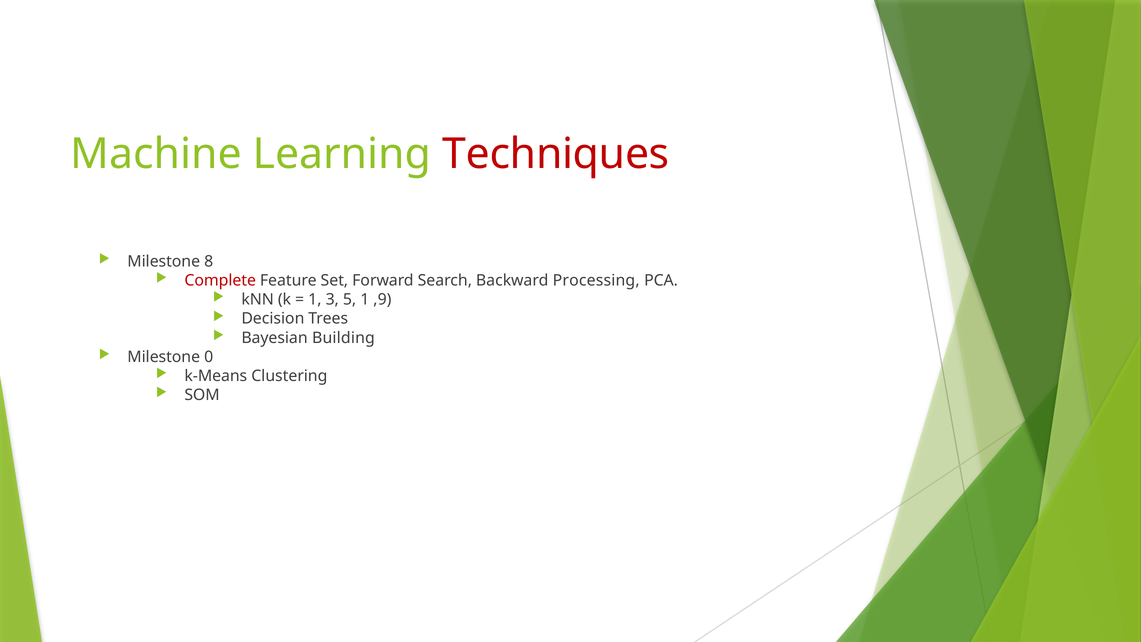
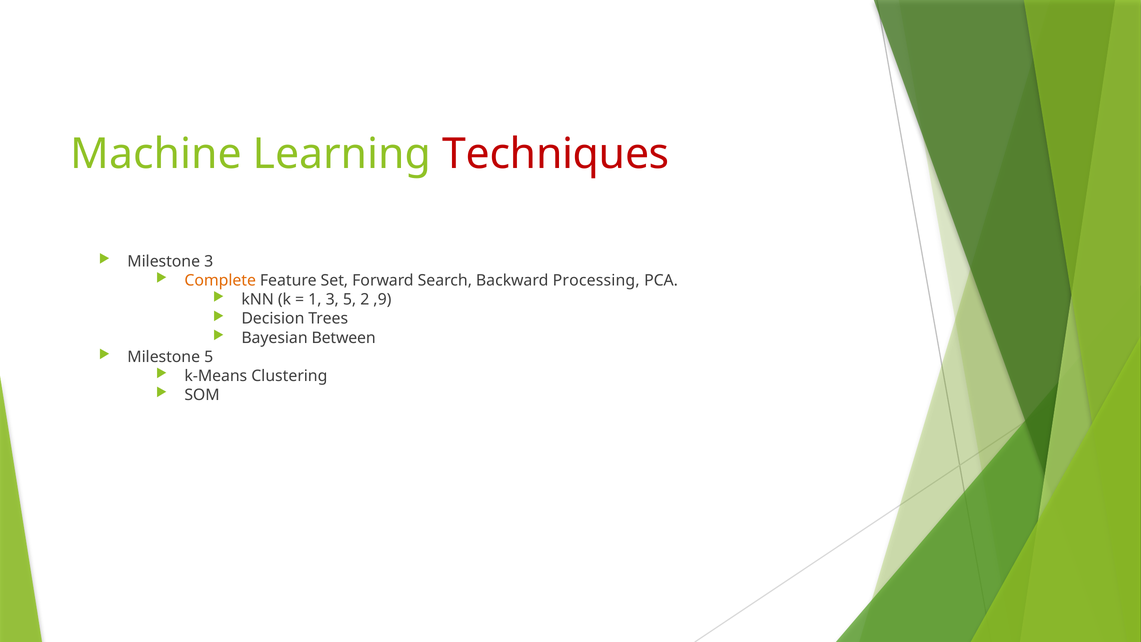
Milestone 8: 8 -> 3
Complete colour: red -> orange
5 1: 1 -> 2
Building: Building -> Between
Milestone 0: 0 -> 5
